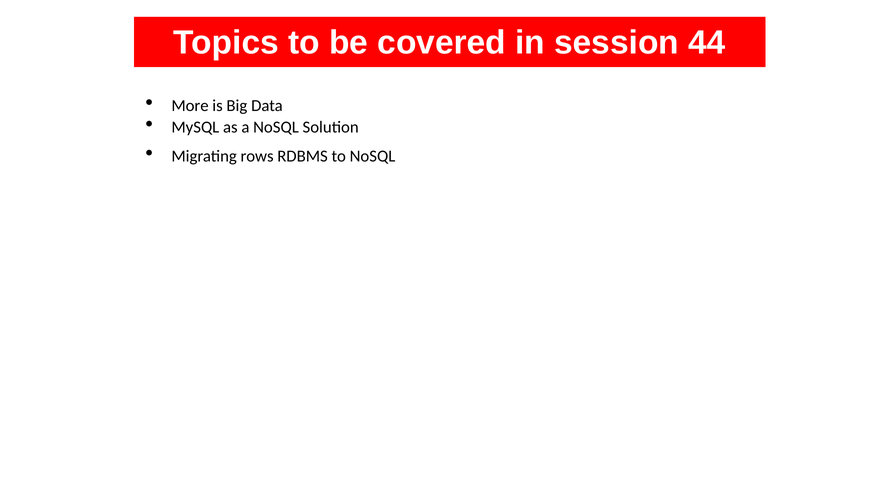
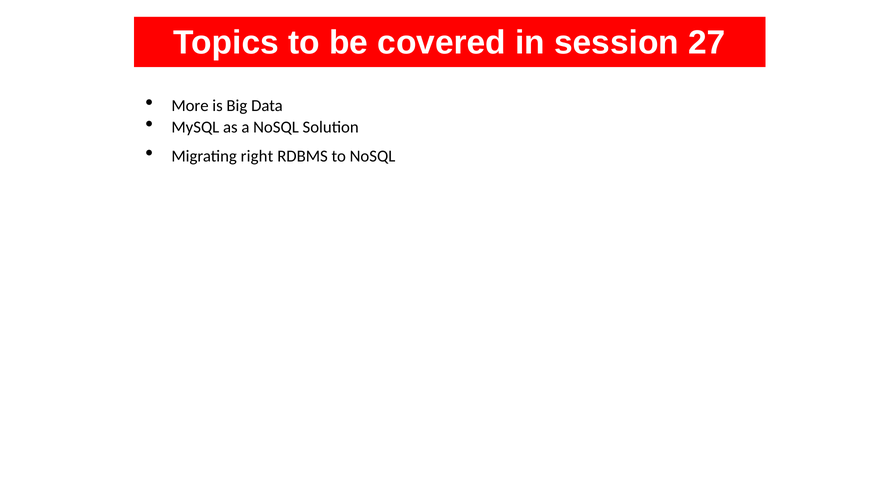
44: 44 -> 27
rows: rows -> right
